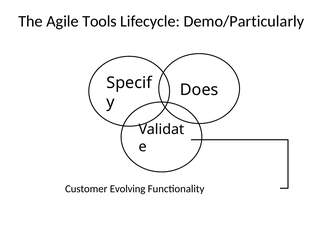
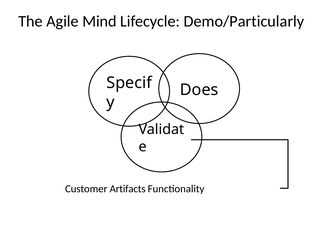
Tools: Tools -> Mind
Evolving: Evolving -> Artifacts
